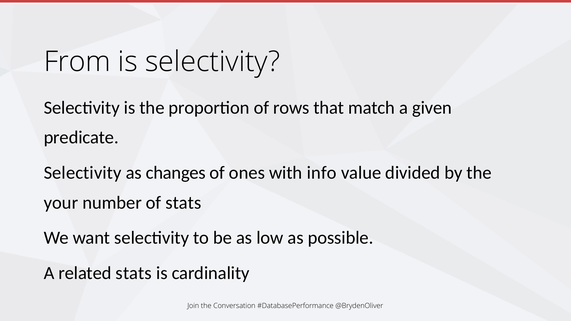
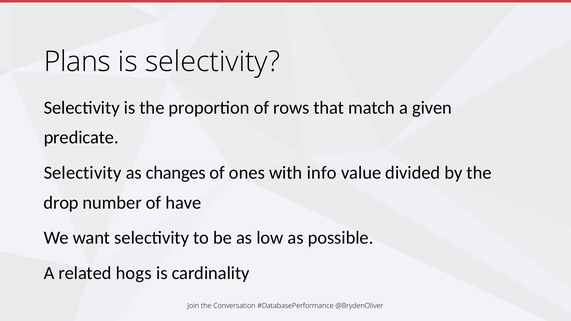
From: From -> Plans
your: your -> drop
of stats: stats -> have
related stats: stats -> hogs
